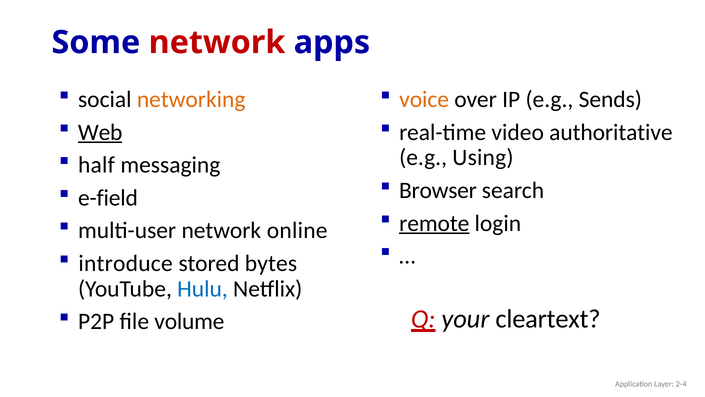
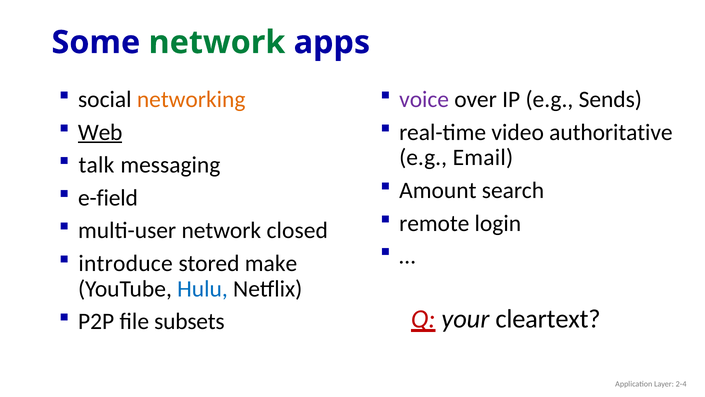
network at (217, 42) colour: red -> green
voice colour: orange -> purple
Using: Using -> Email
half: half -> talk
Browser: Browser -> Amount
remote underline: present -> none
online: online -> closed
bytes: bytes -> make
volume: volume -> subsets
